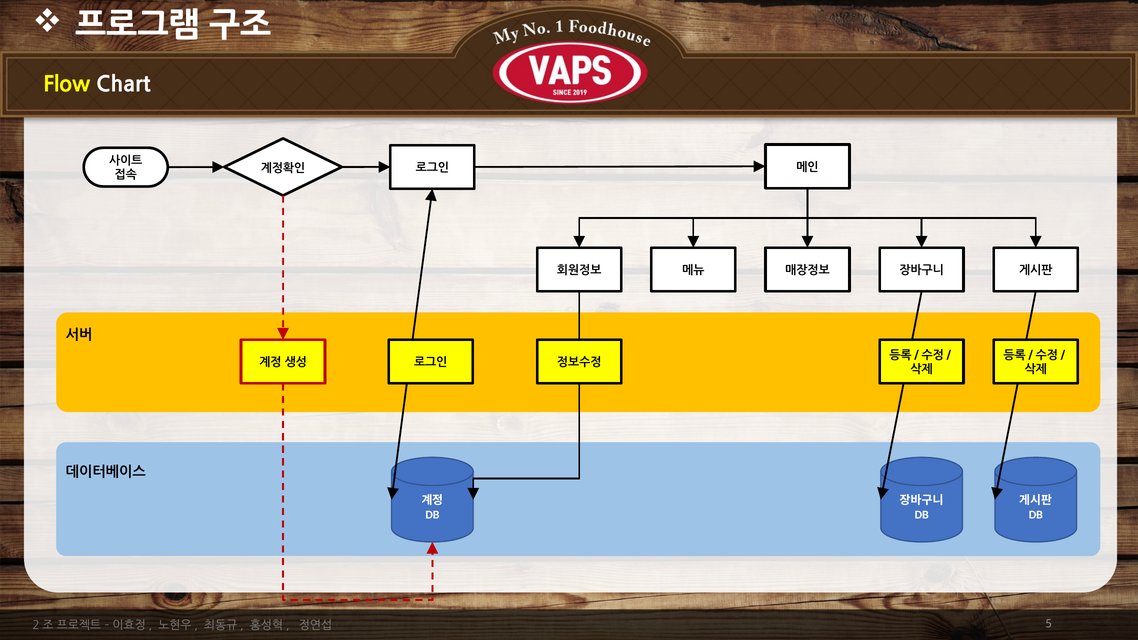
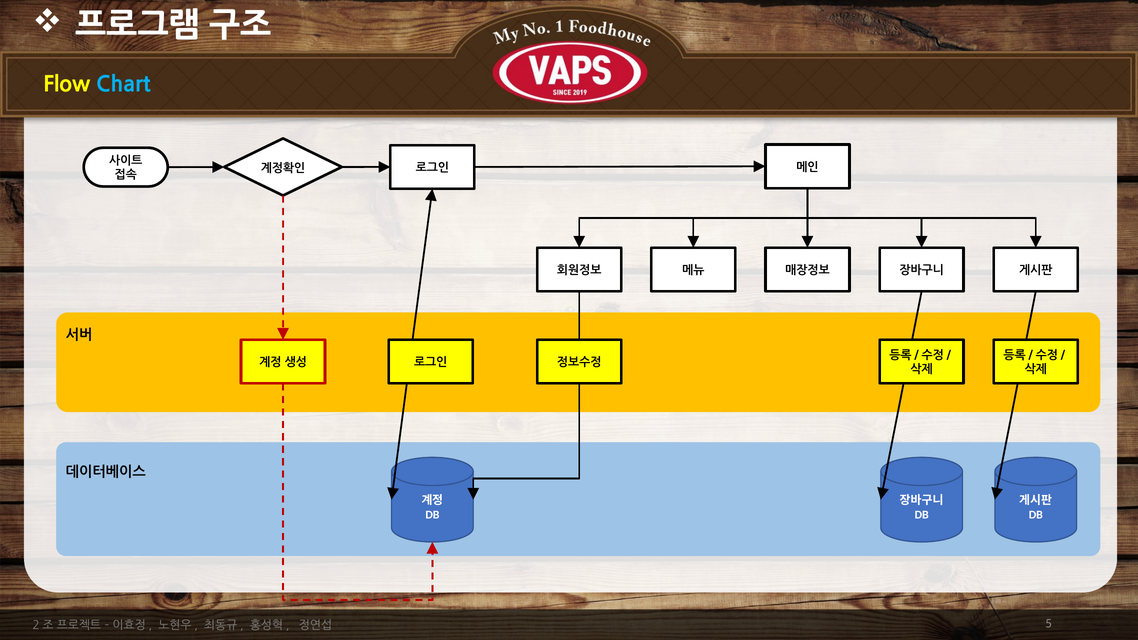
Chart colour: white -> light blue
